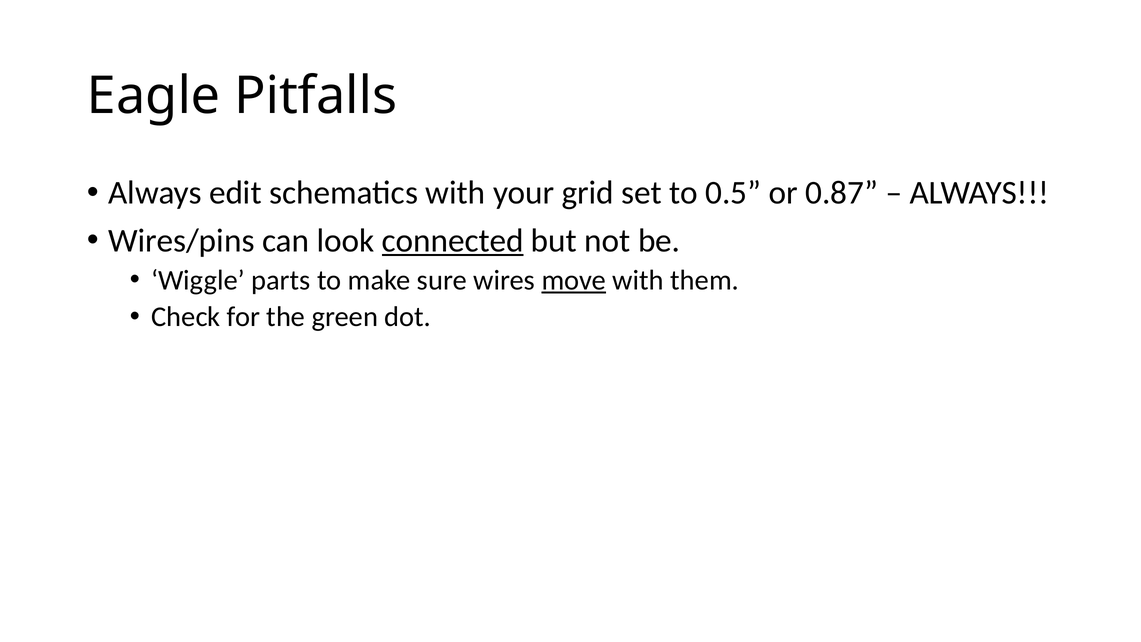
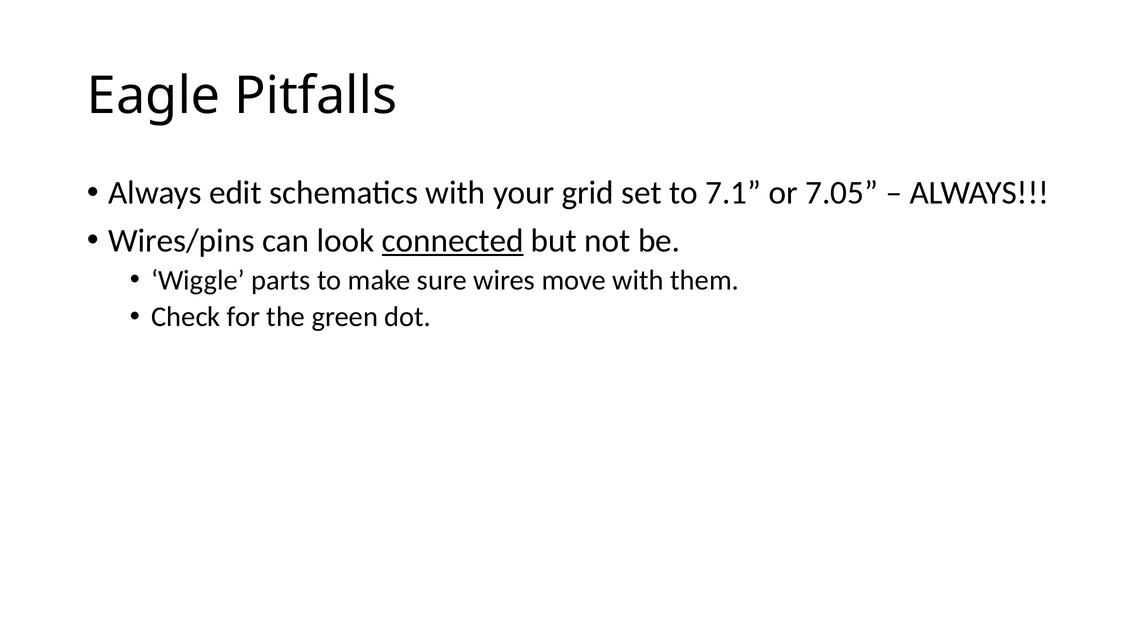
0.5: 0.5 -> 7.1
0.87: 0.87 -> 7.05
move underline: present -> none
